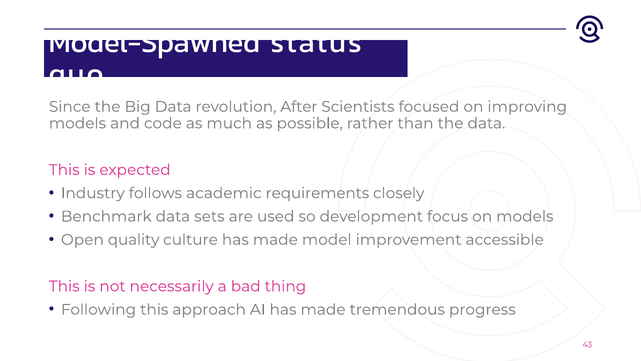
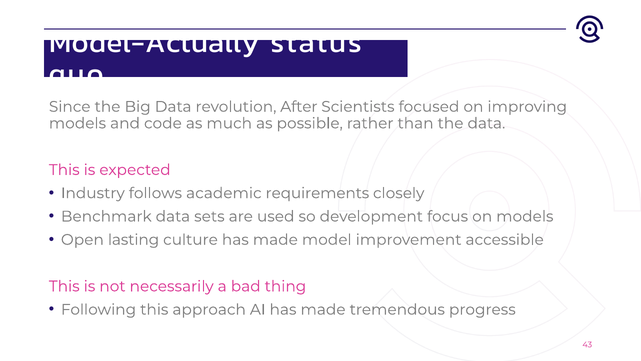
Model-Spawned: Model-Spawned -> Model-Actually
quality: quality -> lasting
